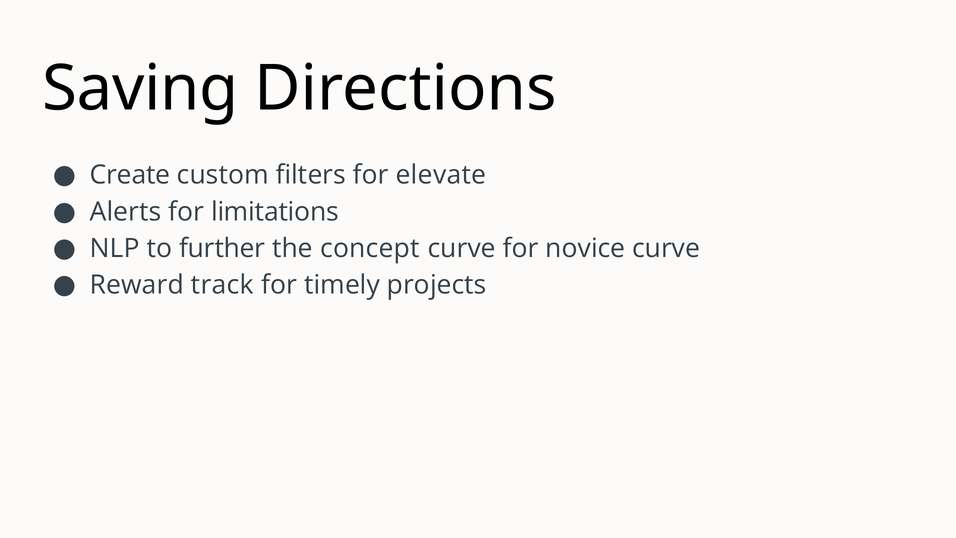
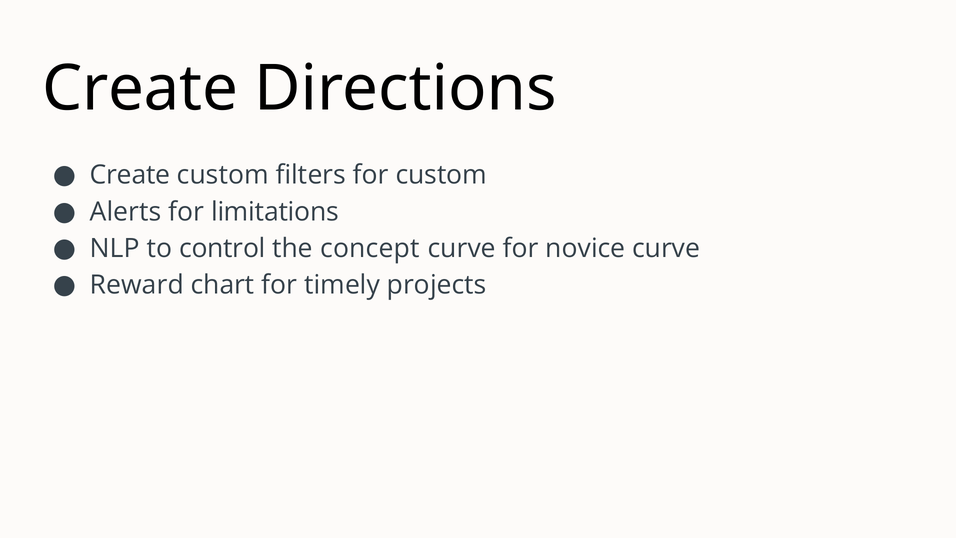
Saving at (140, 89): Saving -> Create
for elevate: elevate -> custom
further: further -> control
track: track -> chart
